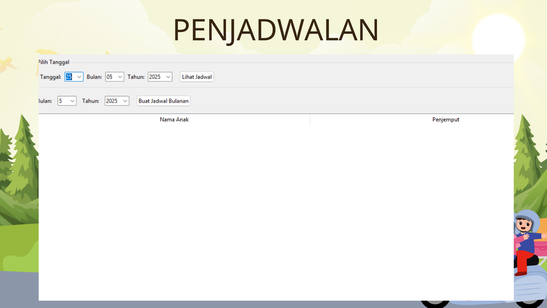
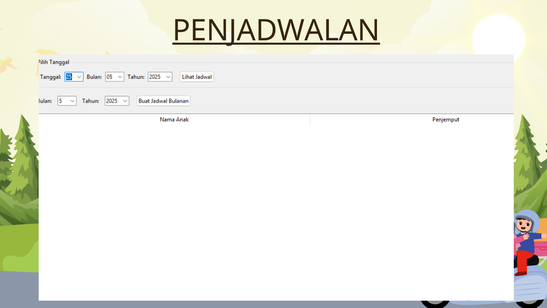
PENJADWALAN underline: none -> present
